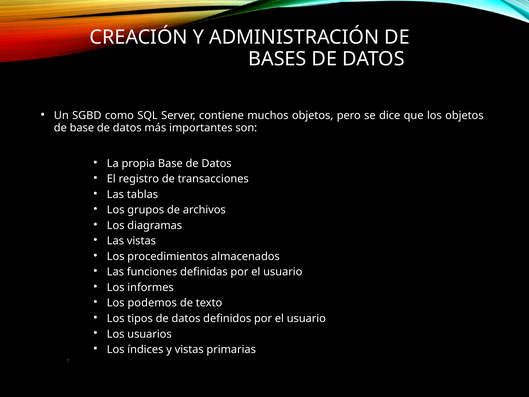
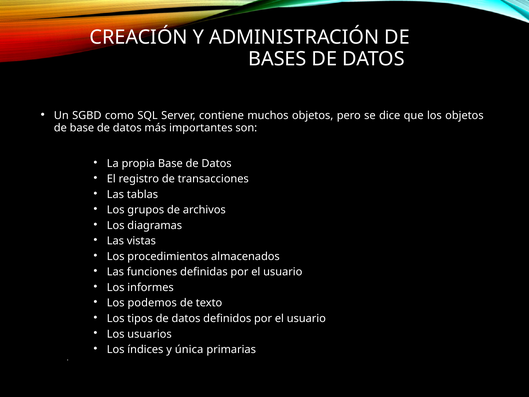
y vistas: vistas -> única
